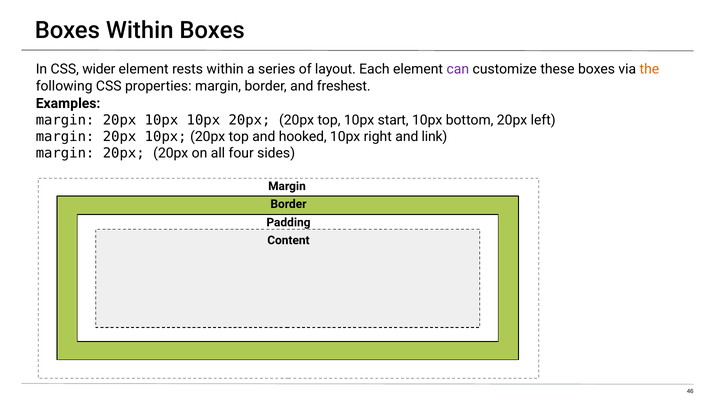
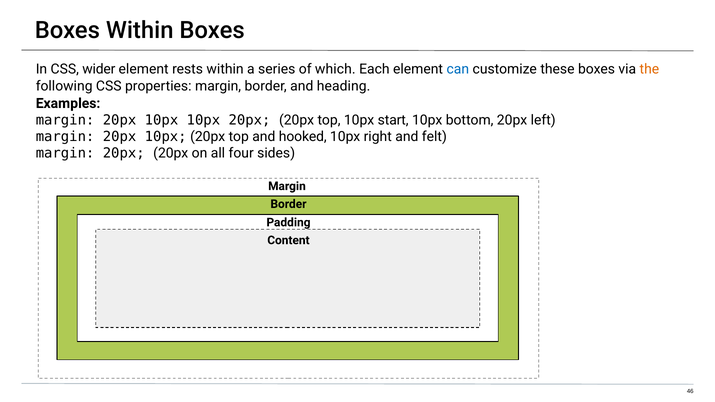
layout: layout -> which
can colour: purple -> blue
freshest: freshest -> heading
link: link -> felt
